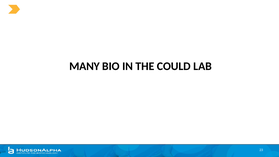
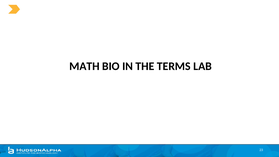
MANY: MANY -> MATH
COULD: COULD -> TERMS
